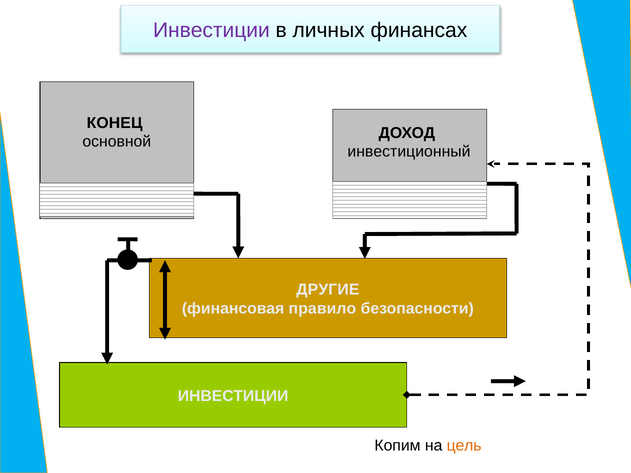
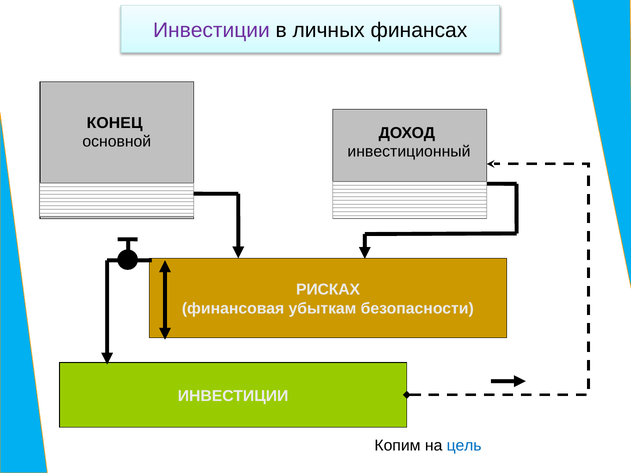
ДРУГИЕ: ДРУГИЕ -> РИСКАХ
правило: правило -> убыткам
цель colour: orange -> blue
